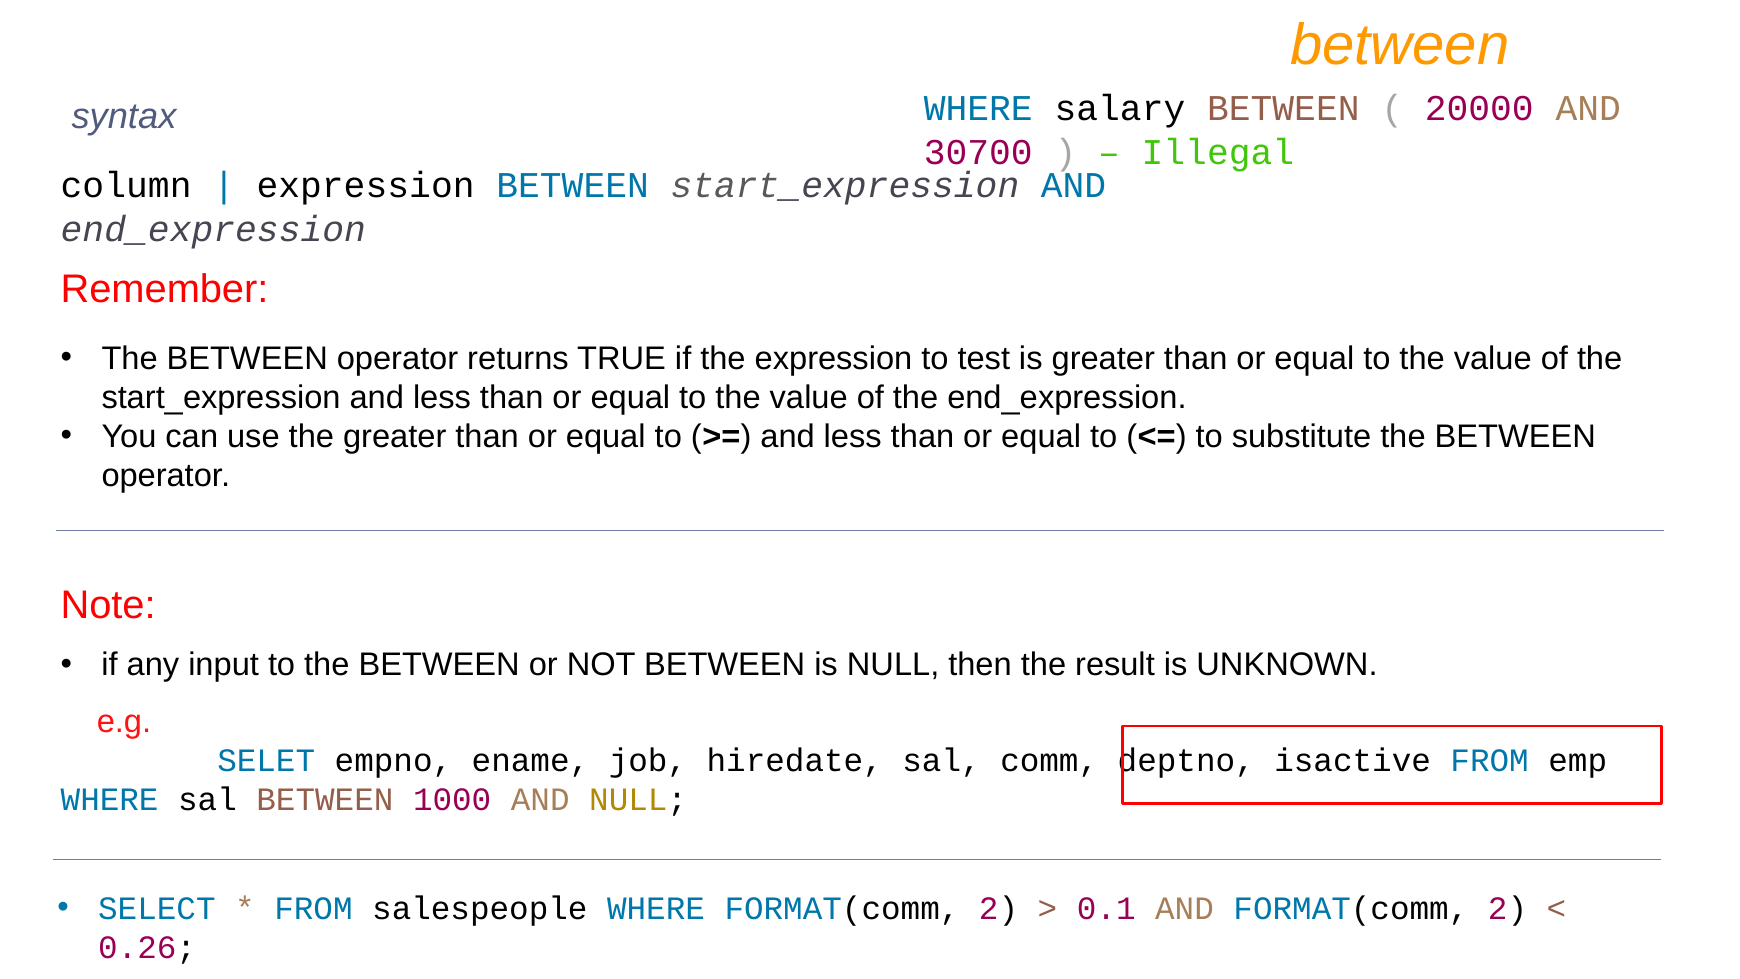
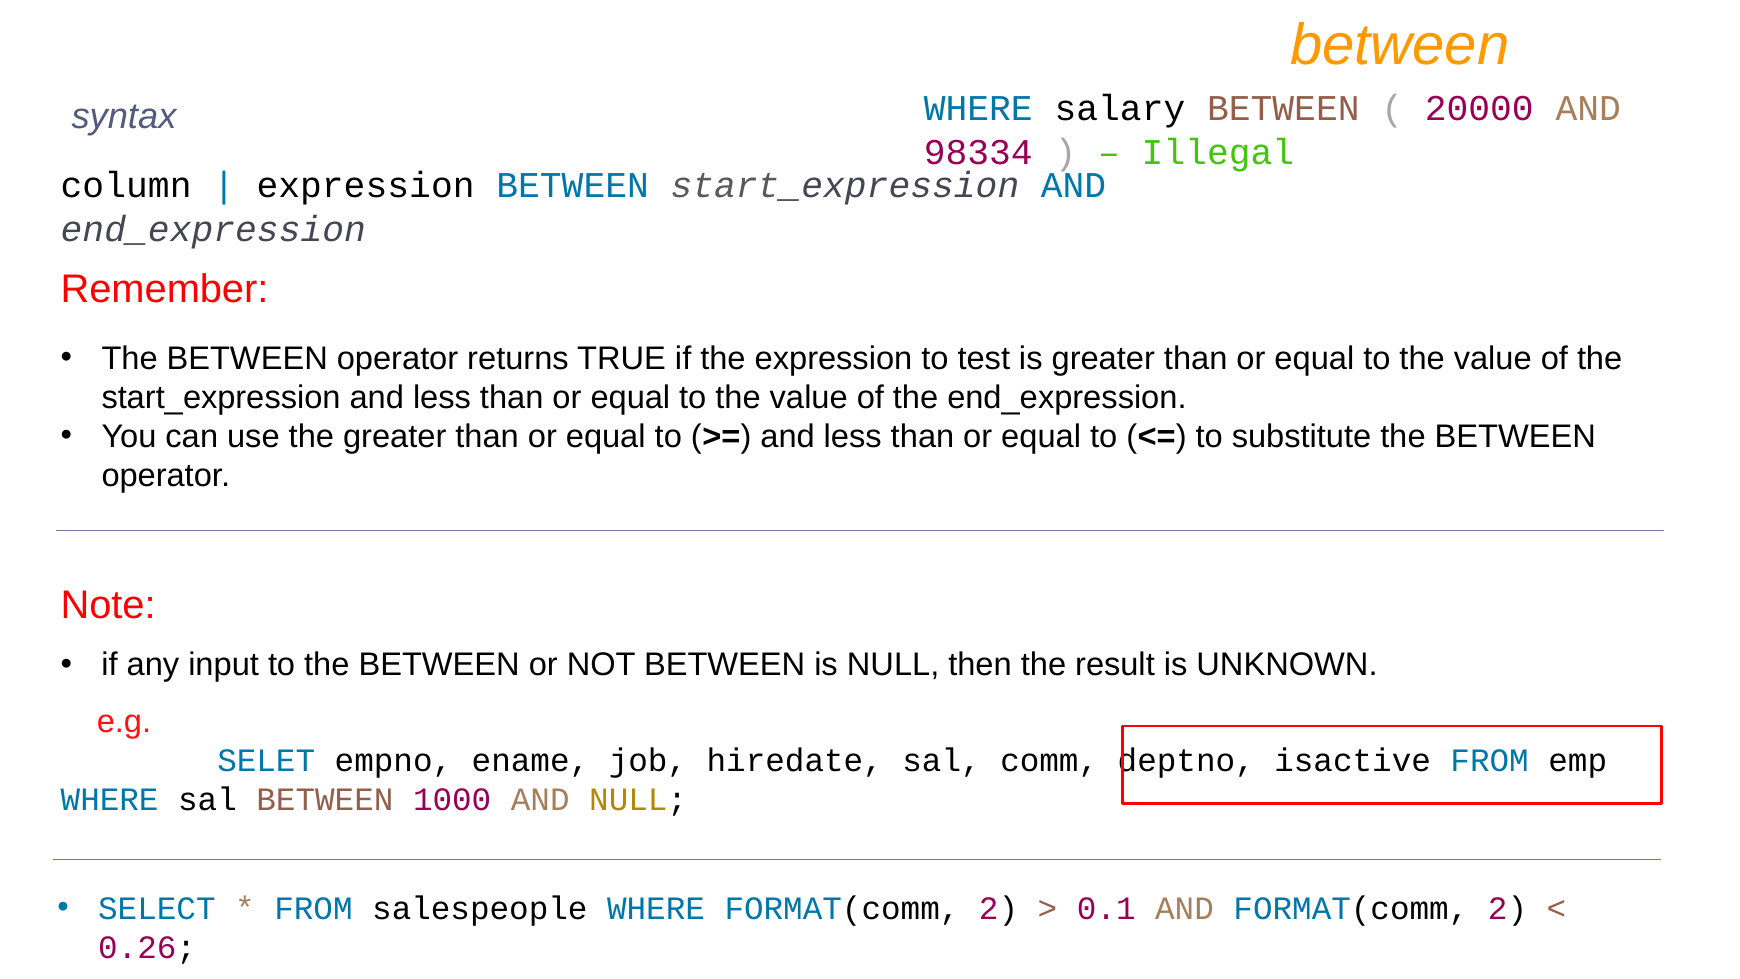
30700: 30700 -> 98334
